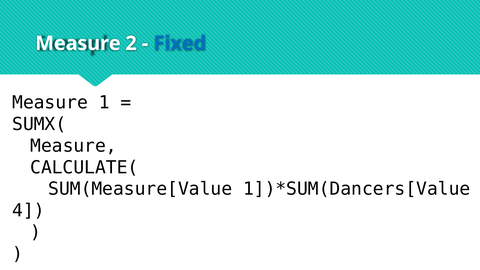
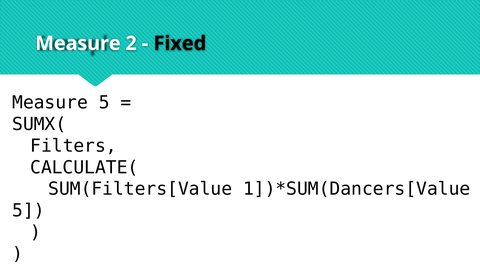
Fixed colour: blue -> black
Measure 1: 1 -> 5
Measure at (74, 146): Measure -> Filters
SUM(Measure[Value: SUM(Measure[Value -> SUM(Filters[Value
4 at (28, 211): 4 -> 5
